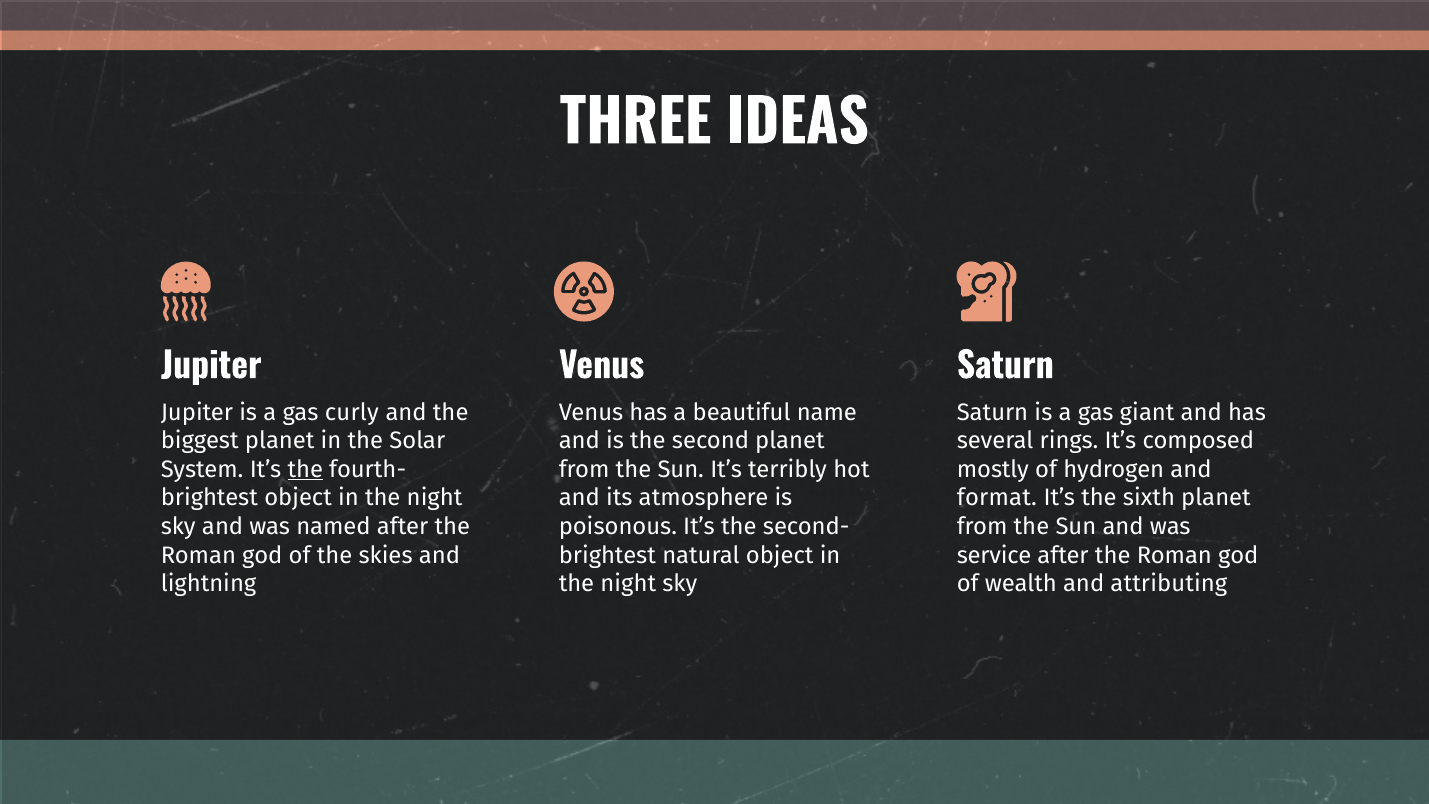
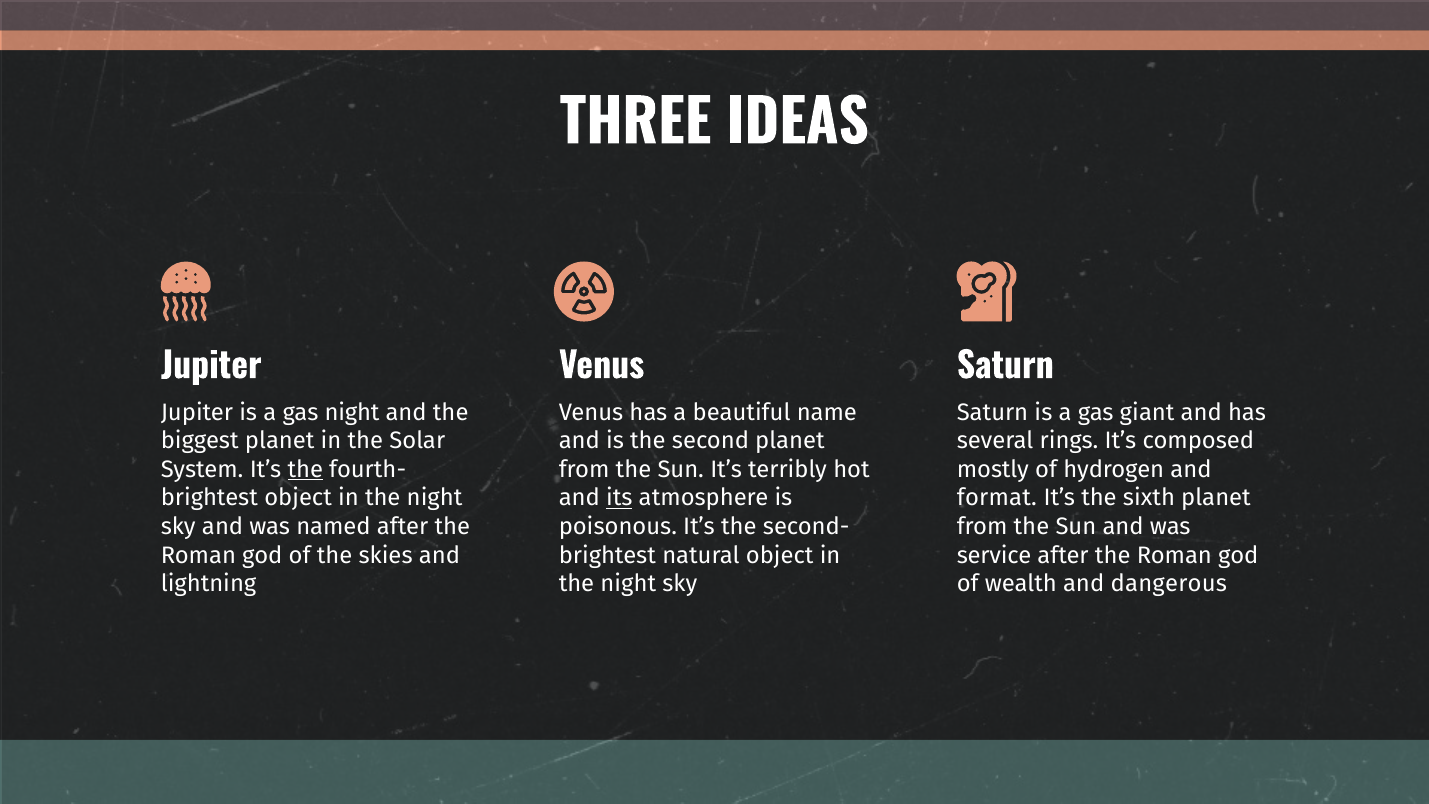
gas curly: curly -> night
its underline: none -> present
attributing: attributing -> dangerous
